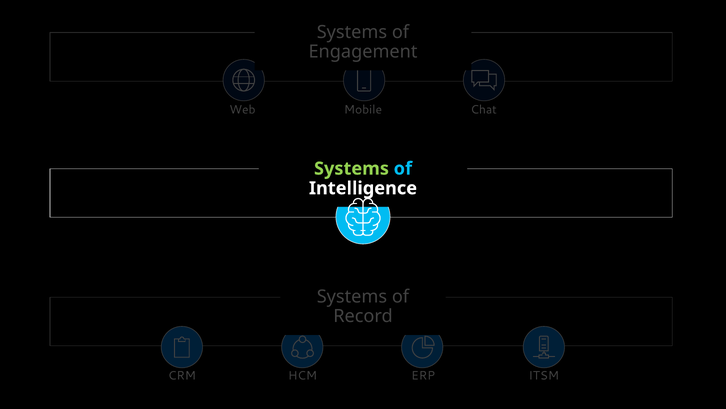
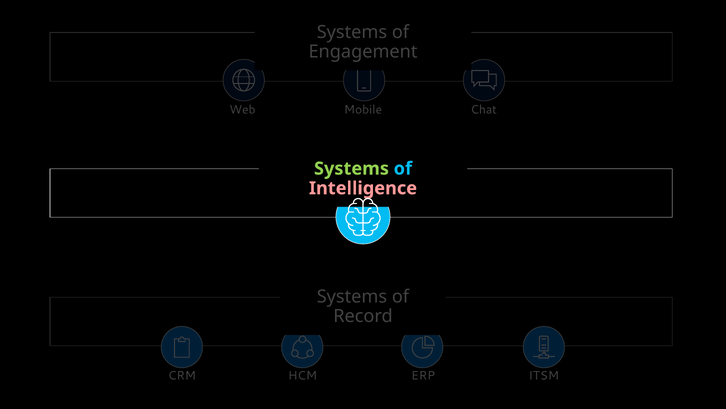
Intelligence colour: white -> pink
